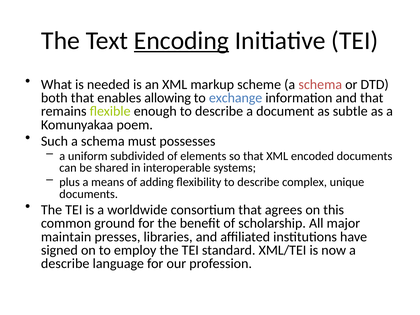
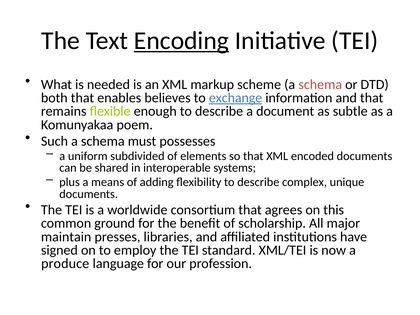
allowing: allowing -> believes
exchange underline: none -> present
describe at (65, 264): describe -> produce
